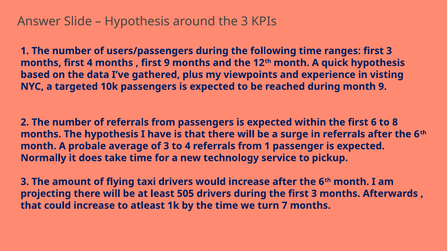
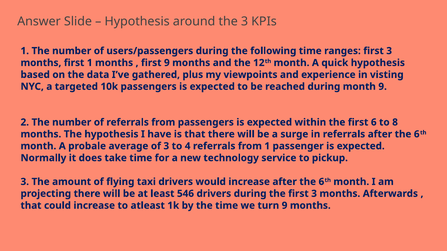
first 4: 4 -> 1
505: 505 -> 546
turn 7: 7 -> 9
